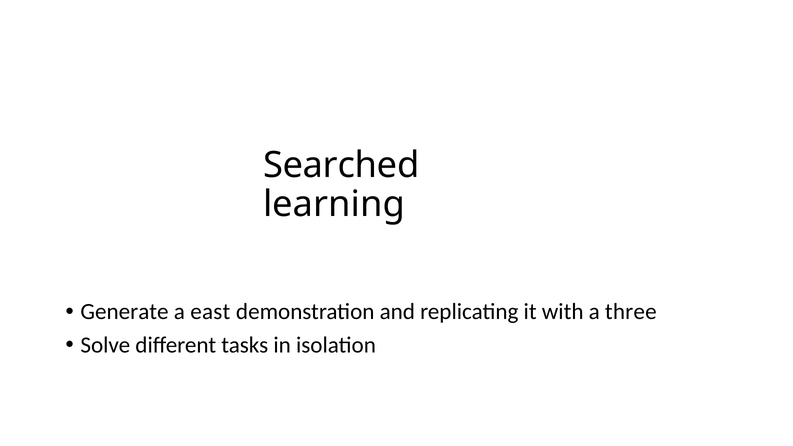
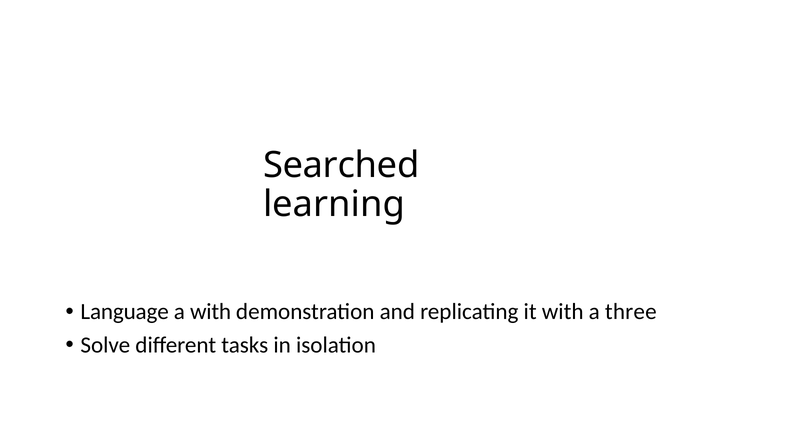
Generate: Generate -> Language
a east: east -> with
